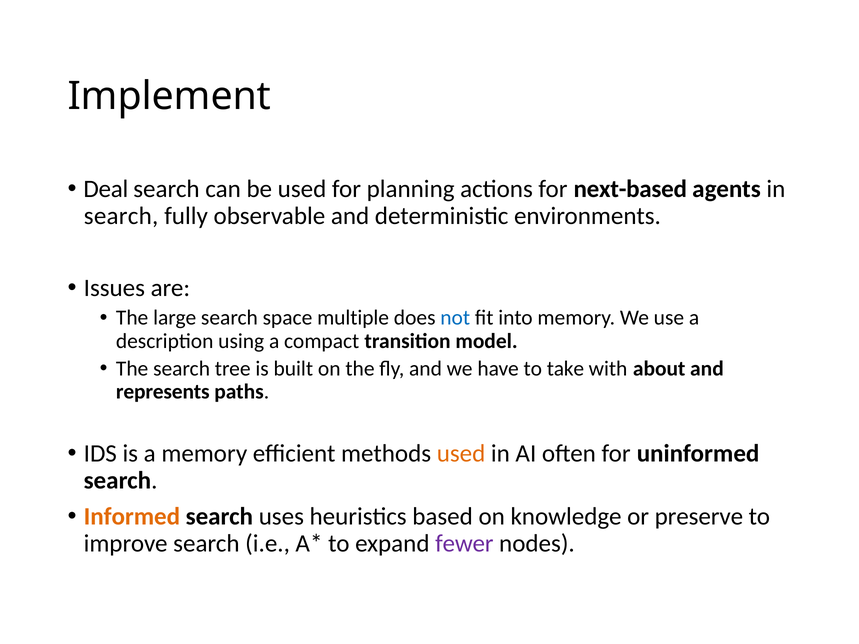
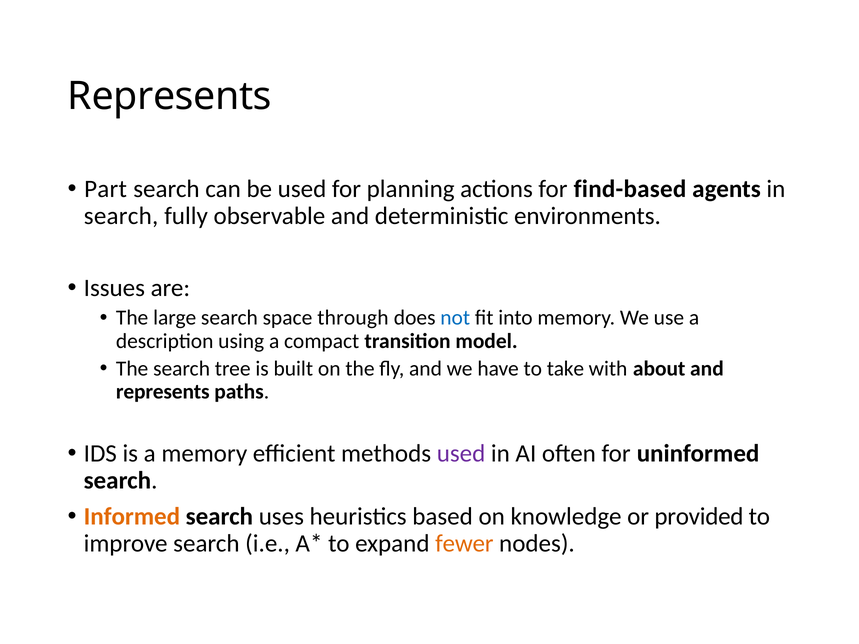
Implement at (169, 96): Implement -> Represents
Deal: Deal -> Part
next-based: next-based -> find-based
multiple: multiple -> through
used at (461, 454) colour: orange -> purple
preserve: preserve -> provided
fewer colour: purple -> orange
